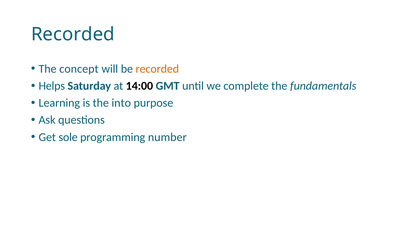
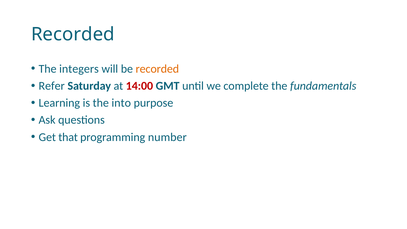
concept: concept -> integers
Helps: Helps -> Refer
14:00 colour: black -> red
sole: sole -> that
